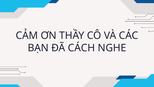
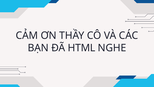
CÁCH: CÁCH -> HTML
